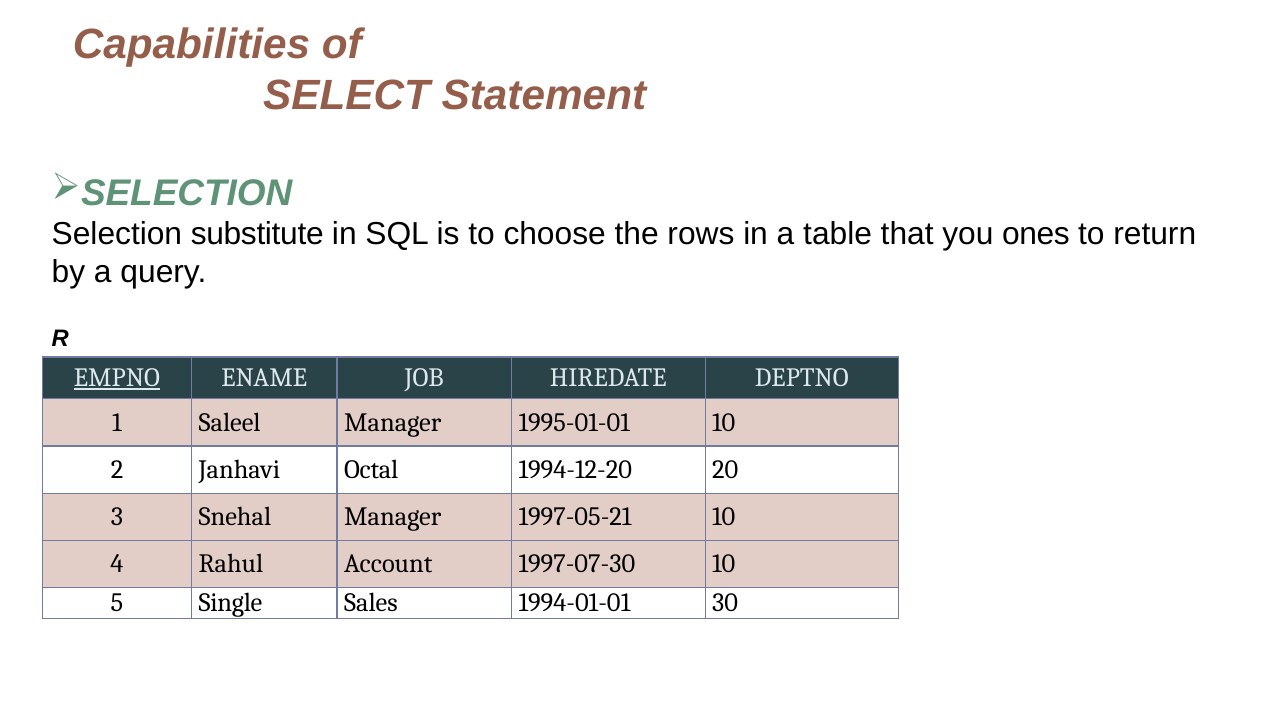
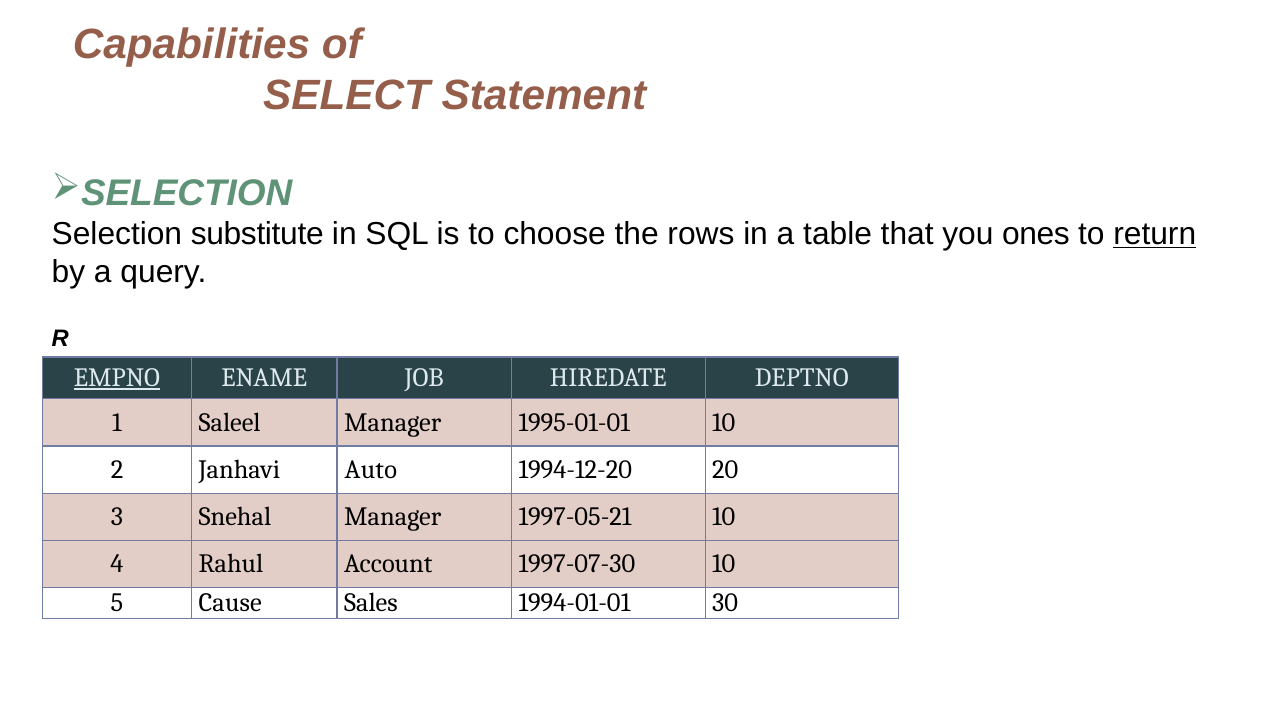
return underline: none -> present
Octal: Octal -> Auto
Single: Single -> Cause
